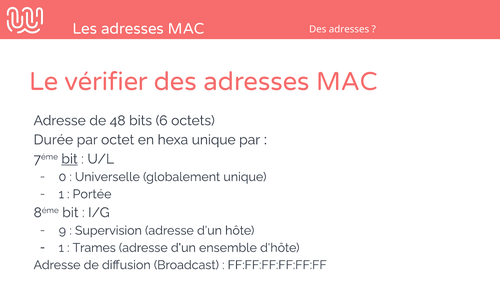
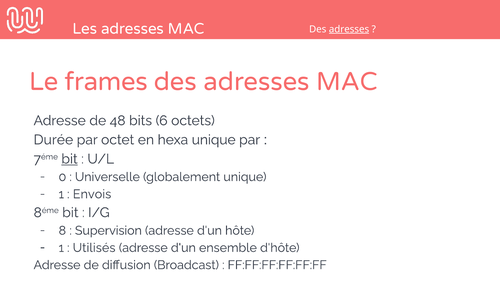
adresses at (349, 29) underline: none -> present
vérifier: vérifier -> frames
Portée: Portée -> Envois
9: 9 -> 8
Trames: Trames -> Utilisés
